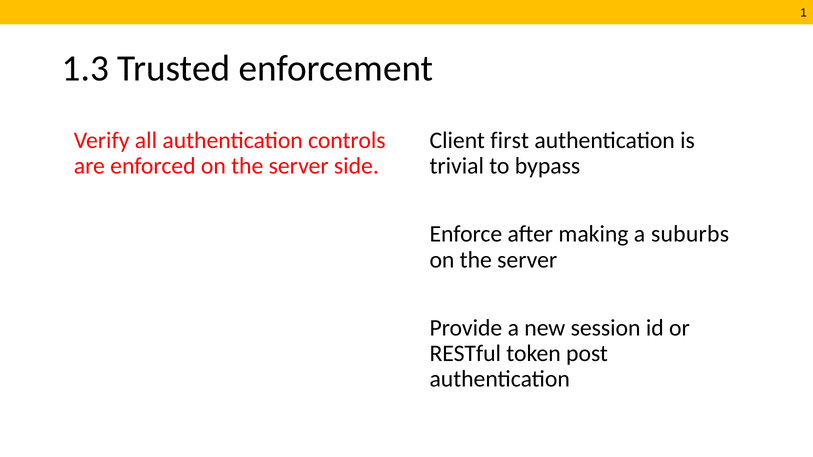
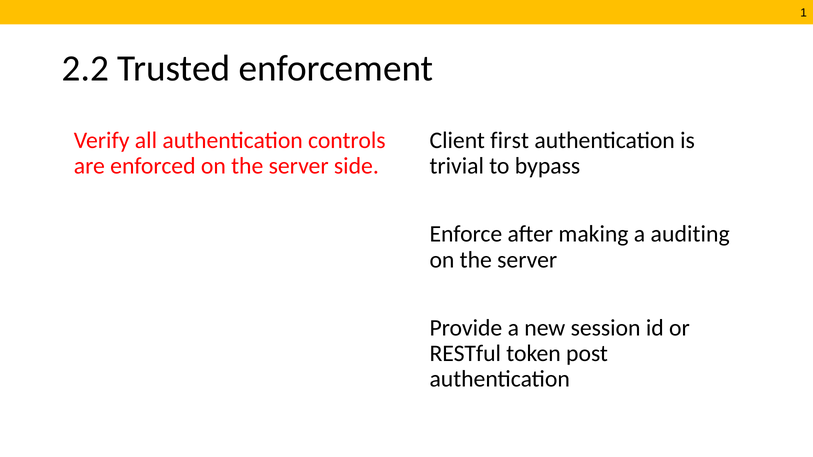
1.3: 1.3 -> 2.2
suburbs: suburbs -> auditing
